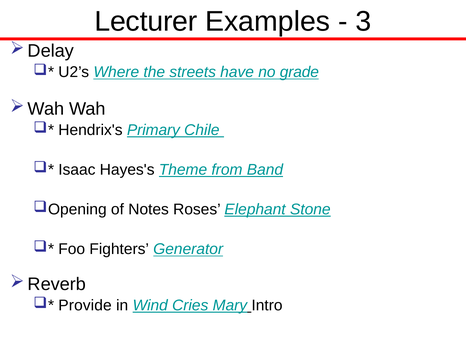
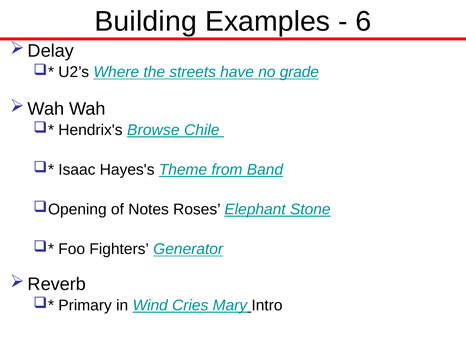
Lecturer: Lecturer -> Building
3: 3 -> 6
Primary: Primary -> Browse
Provide: Provide -> Primary
